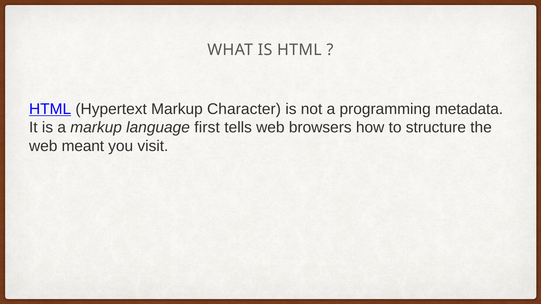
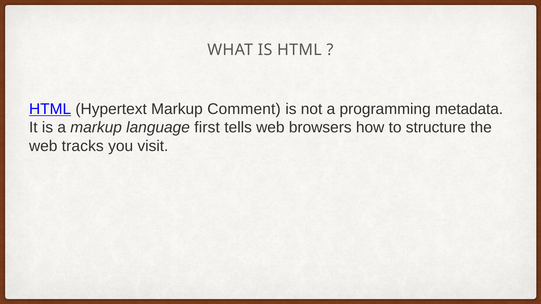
Character: Character -> Comment
meant: meant -> tracks
